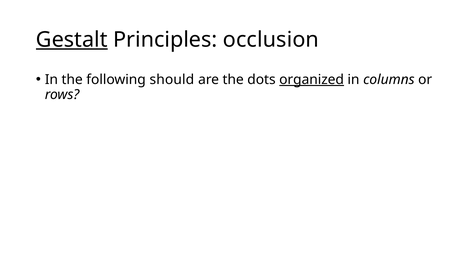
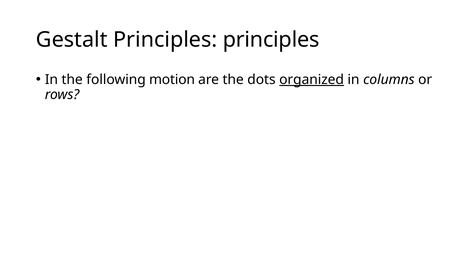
Gestalt underline: present -> none
Principles occlusion: occlusion -> principles
should: should -> motion
